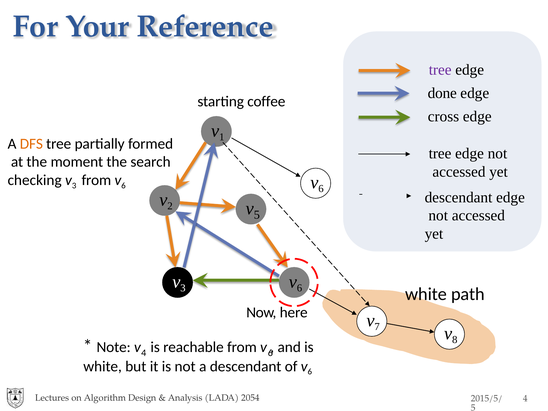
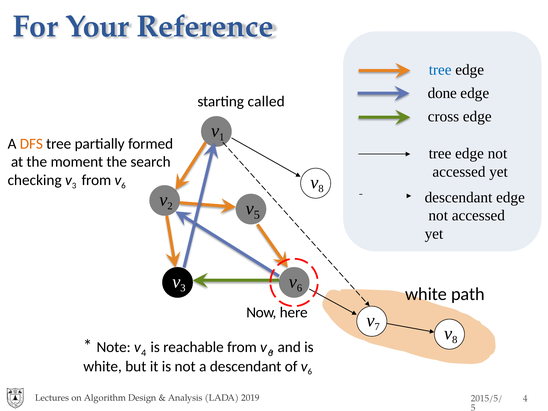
tree at (440, 70) colour: purple -> blue
coffee: coffee -> called
6 at (321, 189): 6 -> 8
2054: 2054 -> 2019
